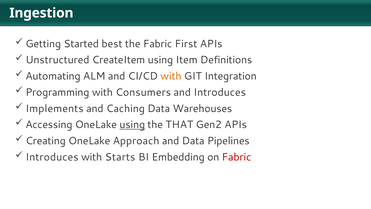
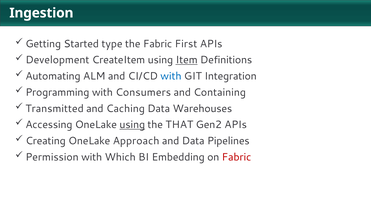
best: best -> type
Unstructured: Unstructured -> Development
Item underline: none -> present
with at (171, 76) colour: orange -> blue
and Introduces: Introduces -> Containing
Implements: Implements -> Transmitted
Introduces at (52, 157): Introduces -> Permission
Starts: Starts -> Which
